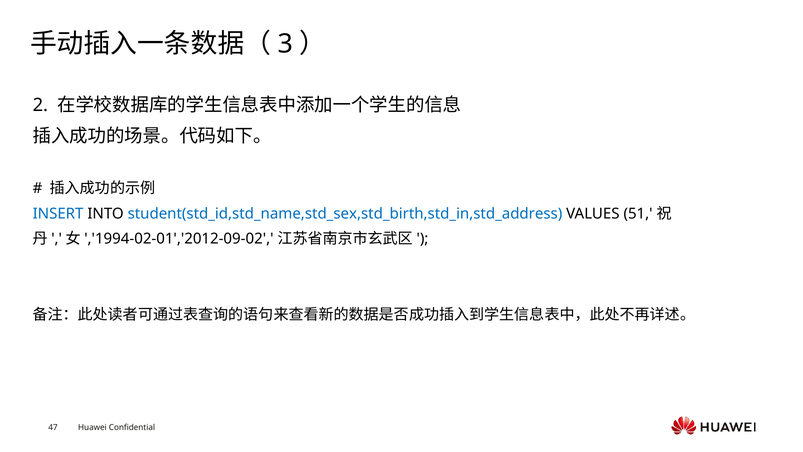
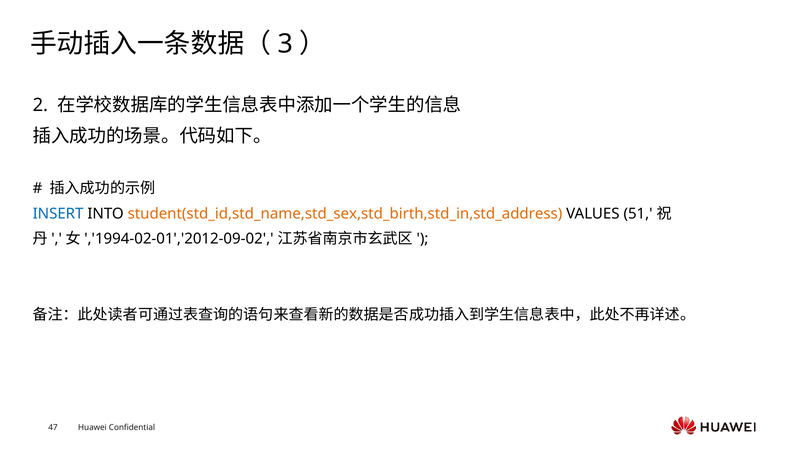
student(std_id,std_name,std_sex,std_birth,std_in,std_address colour: blue -> orange
